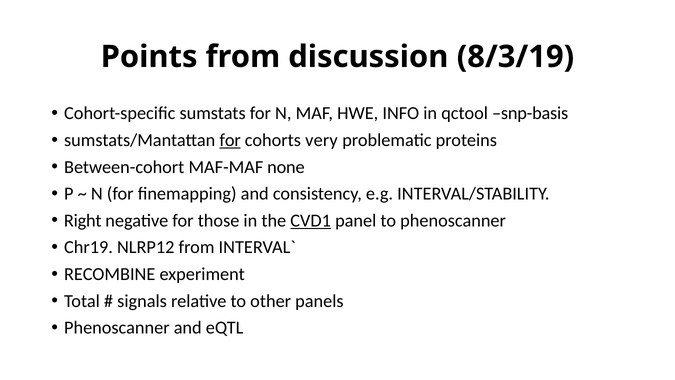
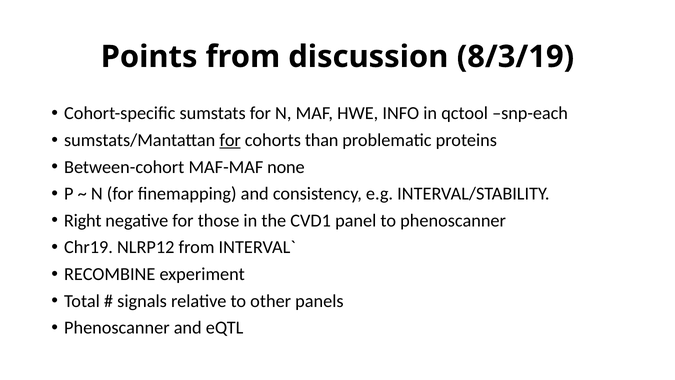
snp-basis: snp-basis -> snp-each
very: very -> than
CVD1 underline: present -> none
